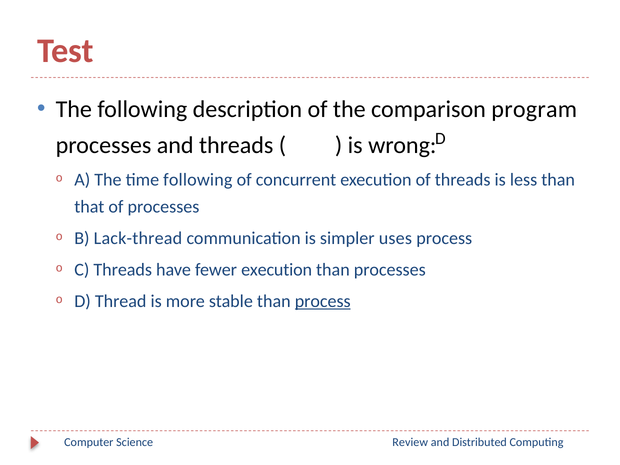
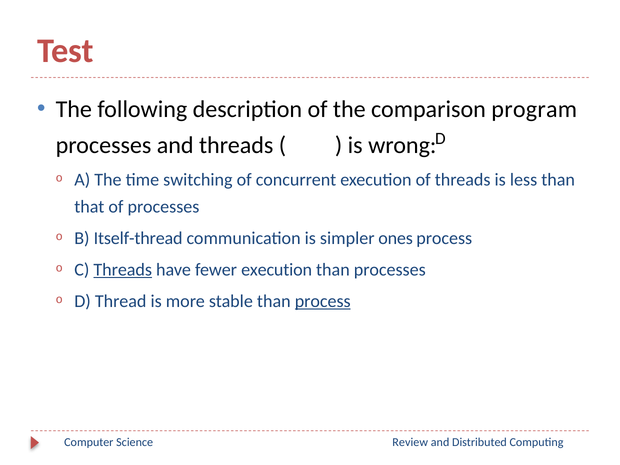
time following: following -> switching
Lack-thread: Lack-thread -> Itself-thread
uses: uses -> ones
Threads at (123, 270) underline: none -> present
